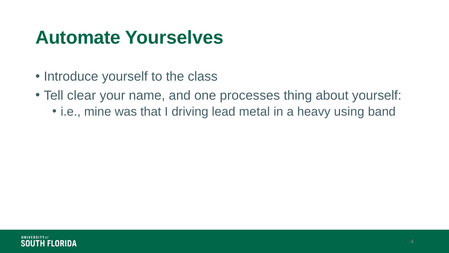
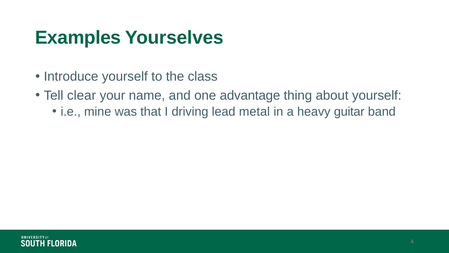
Automate: Automate -> Examples
processes: processes -> advantage
using: using -> guitar
